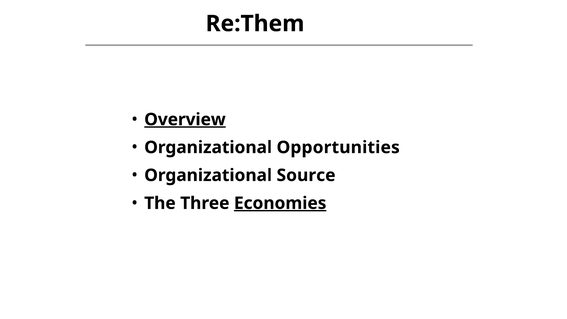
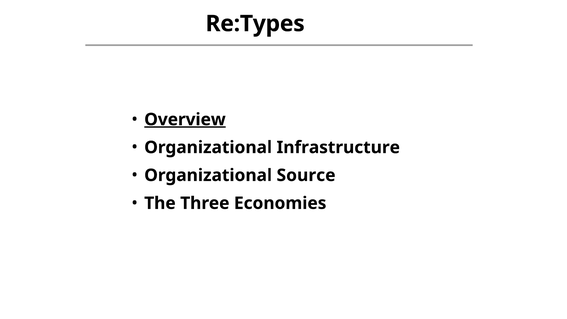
Re:Them: Re:Them -> Re:Types
Opportunities: Opportunities -> Infrastructure
Economies underline: present -> none
